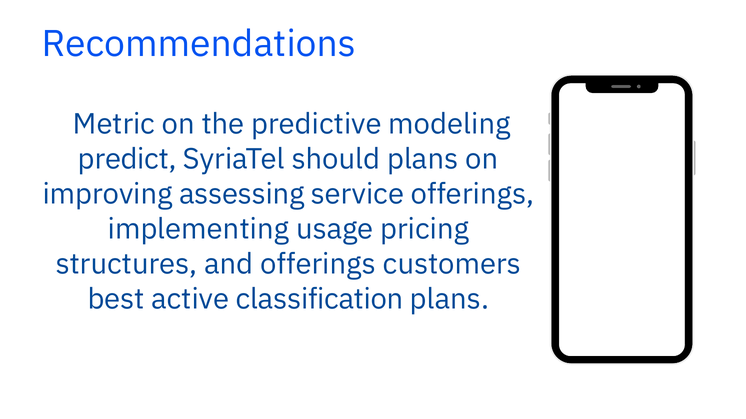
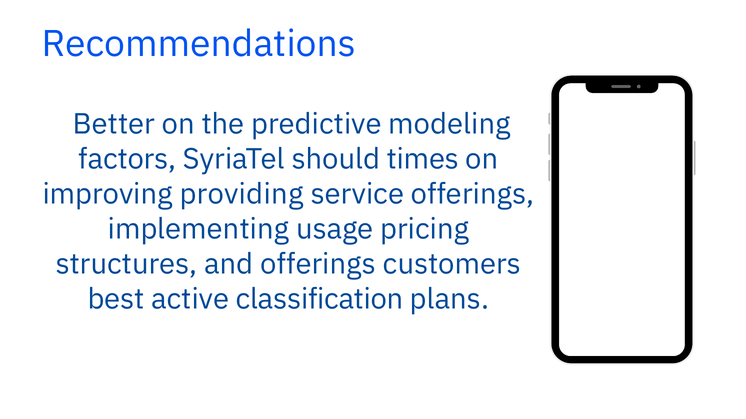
Metric: Metric -> Better
predict: predict -> factors
should plans: plans -> times
assessing: assessing -> providing
